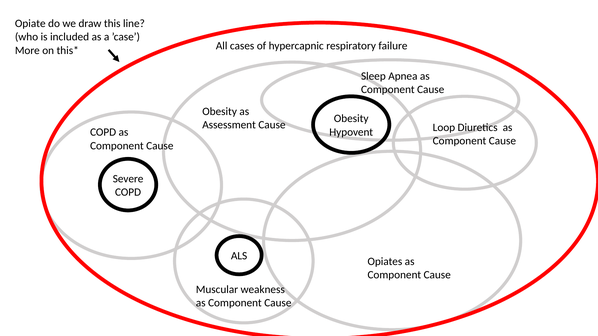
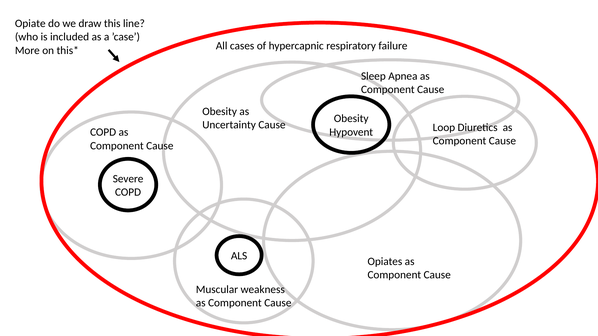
Assessment: Assessment -> Uncertainty
